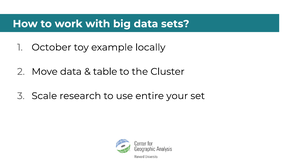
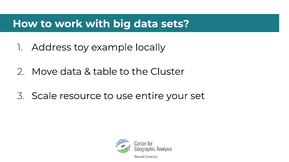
October: October -> Address
research: research -> resource
